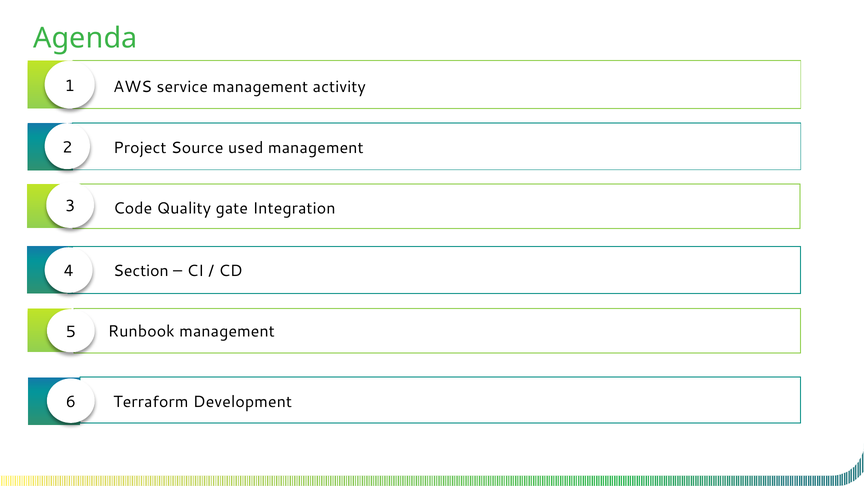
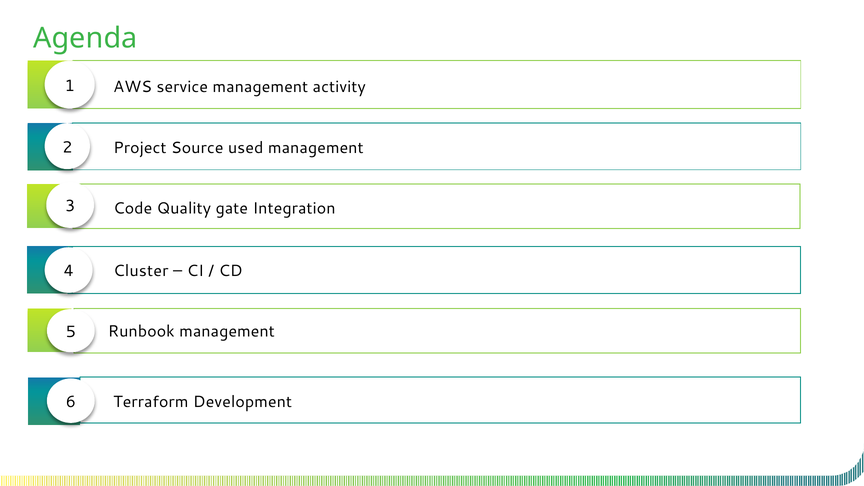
Section: Section -> Cluster
